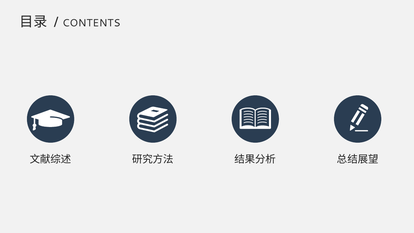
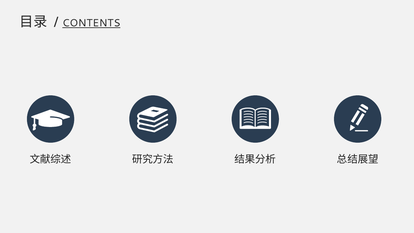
CONTENTS underline: none -> present
